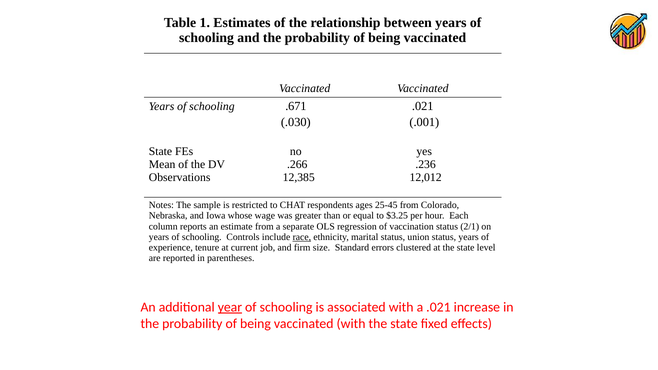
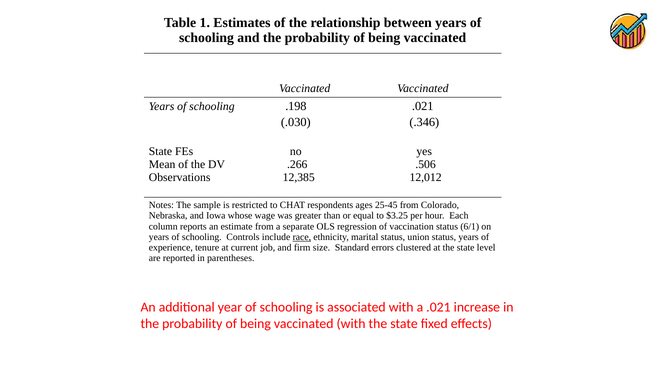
.671: .671 -> .198
.001: .001 -> .346
.236: .236 -> .506
2/1: 2/1 -> 6/1
year underline: present -> none
